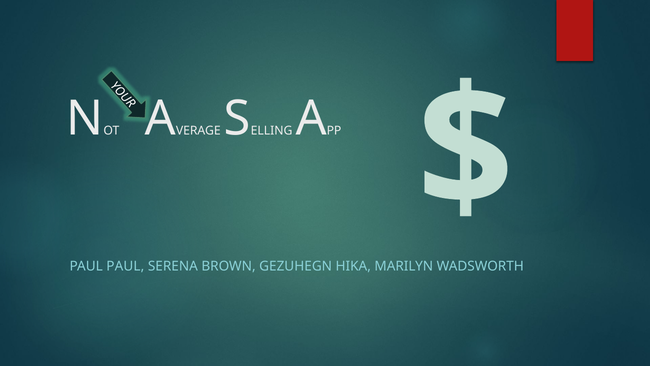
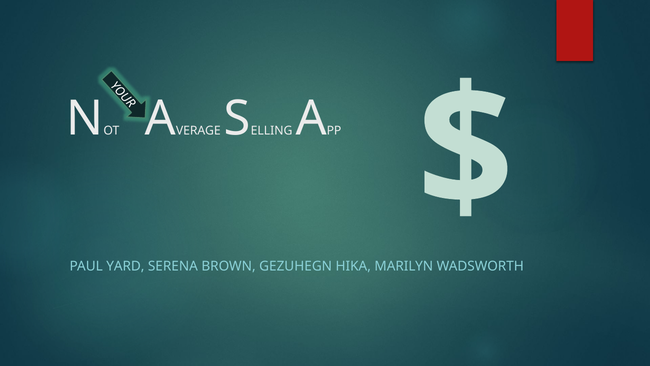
PAUL PAUL: PAUL -> YARD
